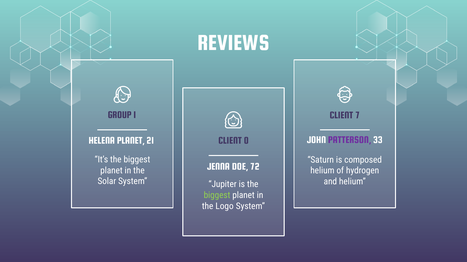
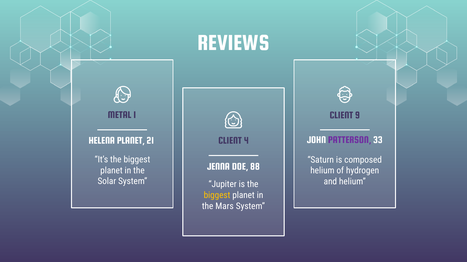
GROUP: GROUP -> METAL
7: 7 -> 9
0: 0 -> 4
72: 72 -> 88
biggest at (217, 196) colour: light green -> yellow
Logo: Logo -> Mars
